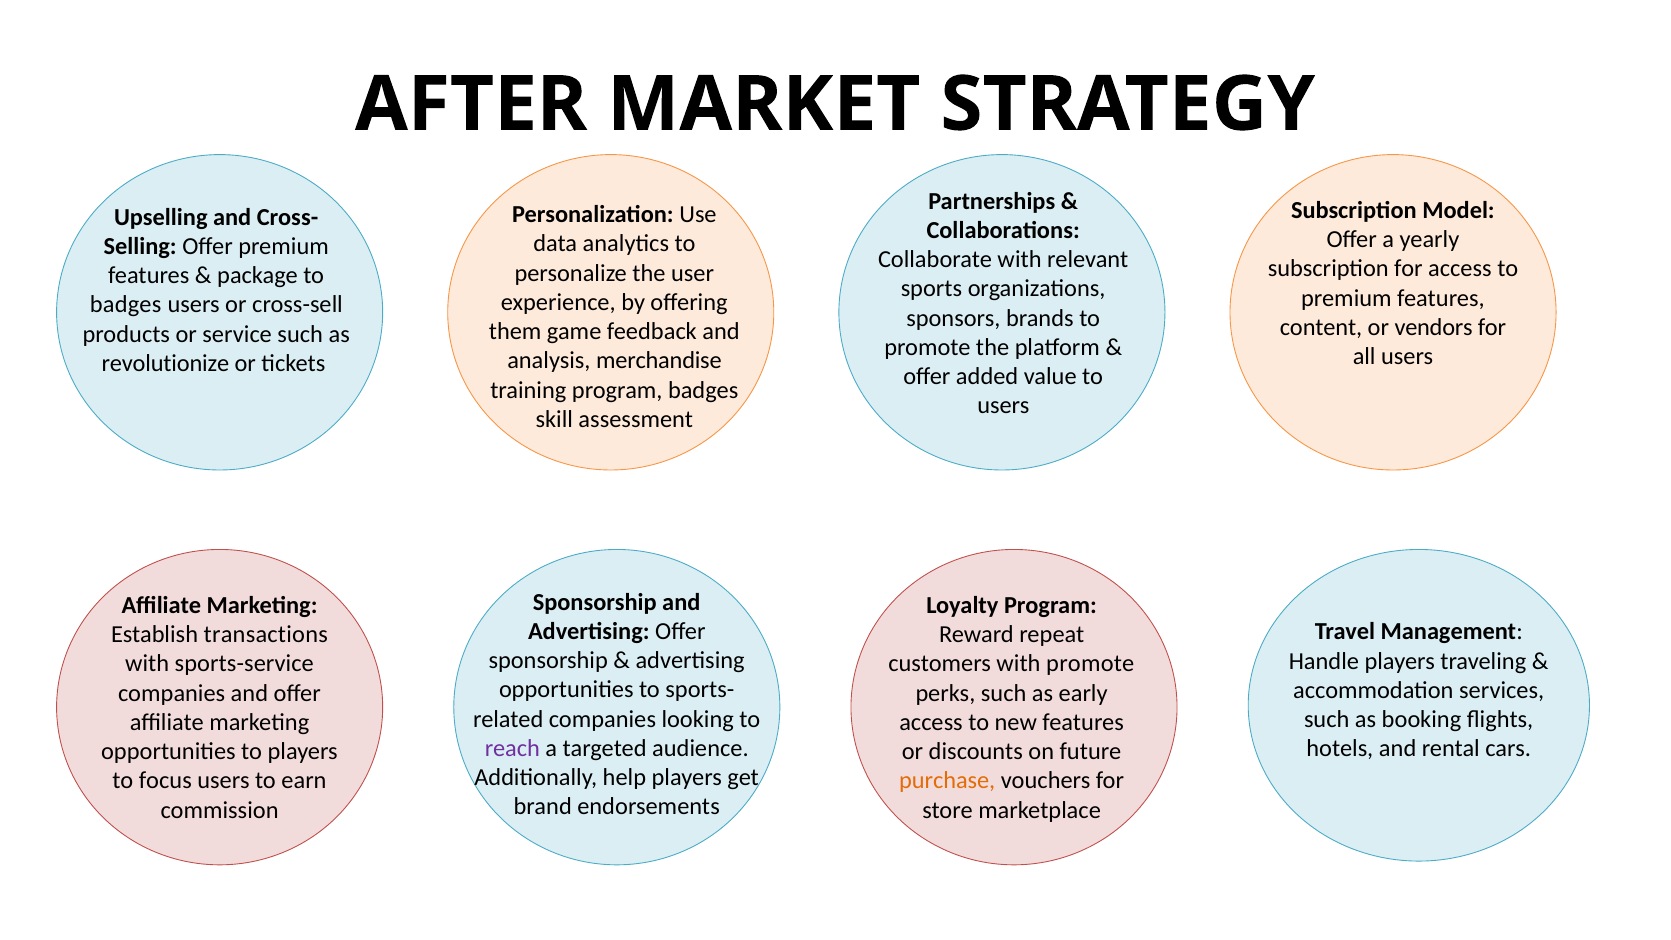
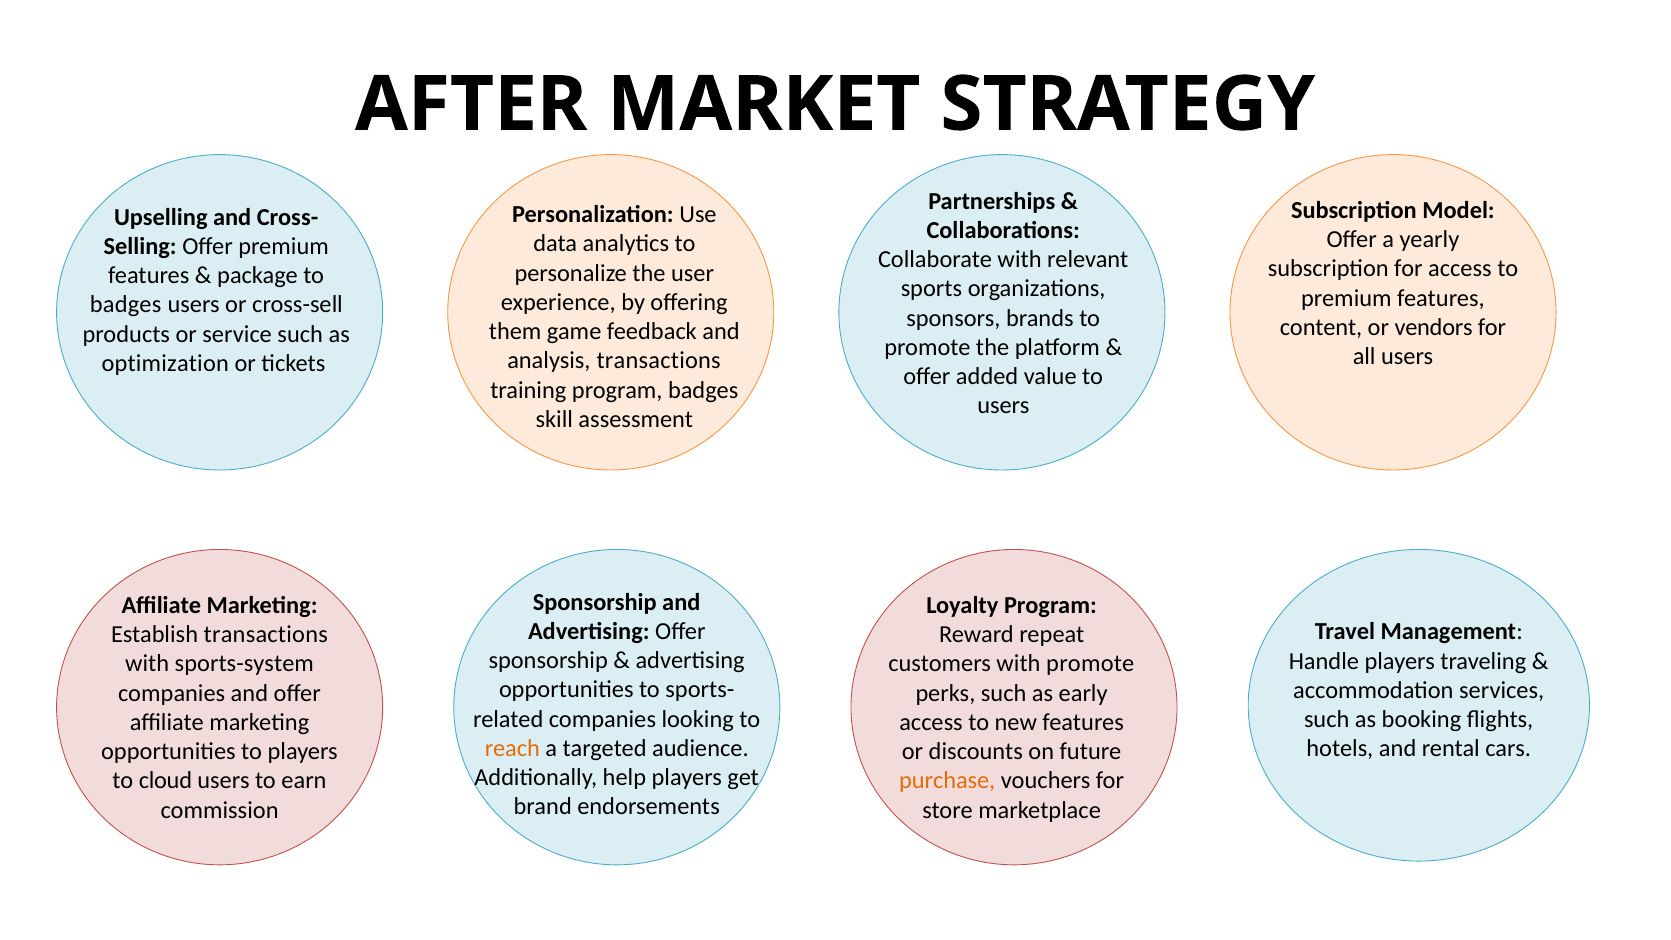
analysis merchandise: merchandise -> transactions
revolutionize: revolutionize -> optimization
sports-service: sports-service -> sports-system
reach colour: purple -> orange
focus: focus -> cloud
